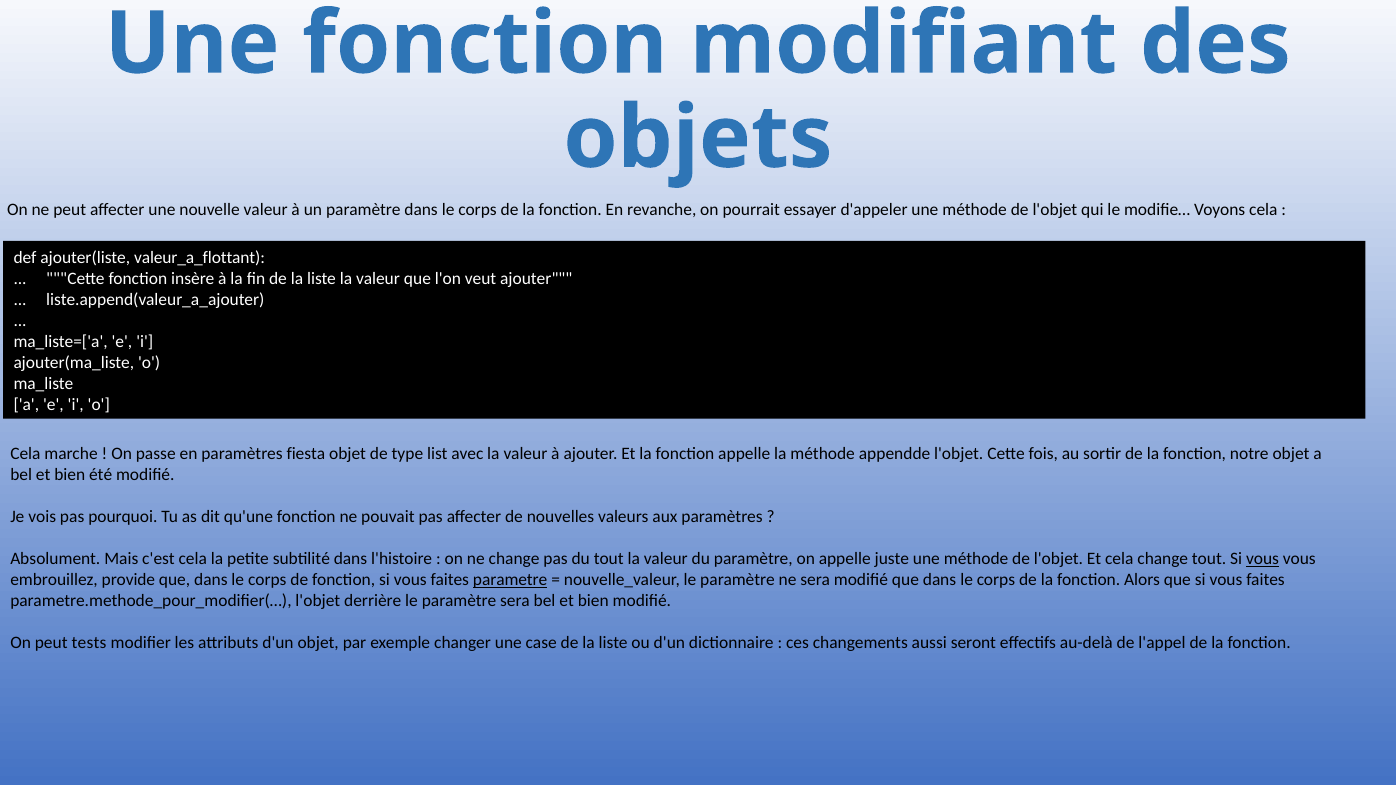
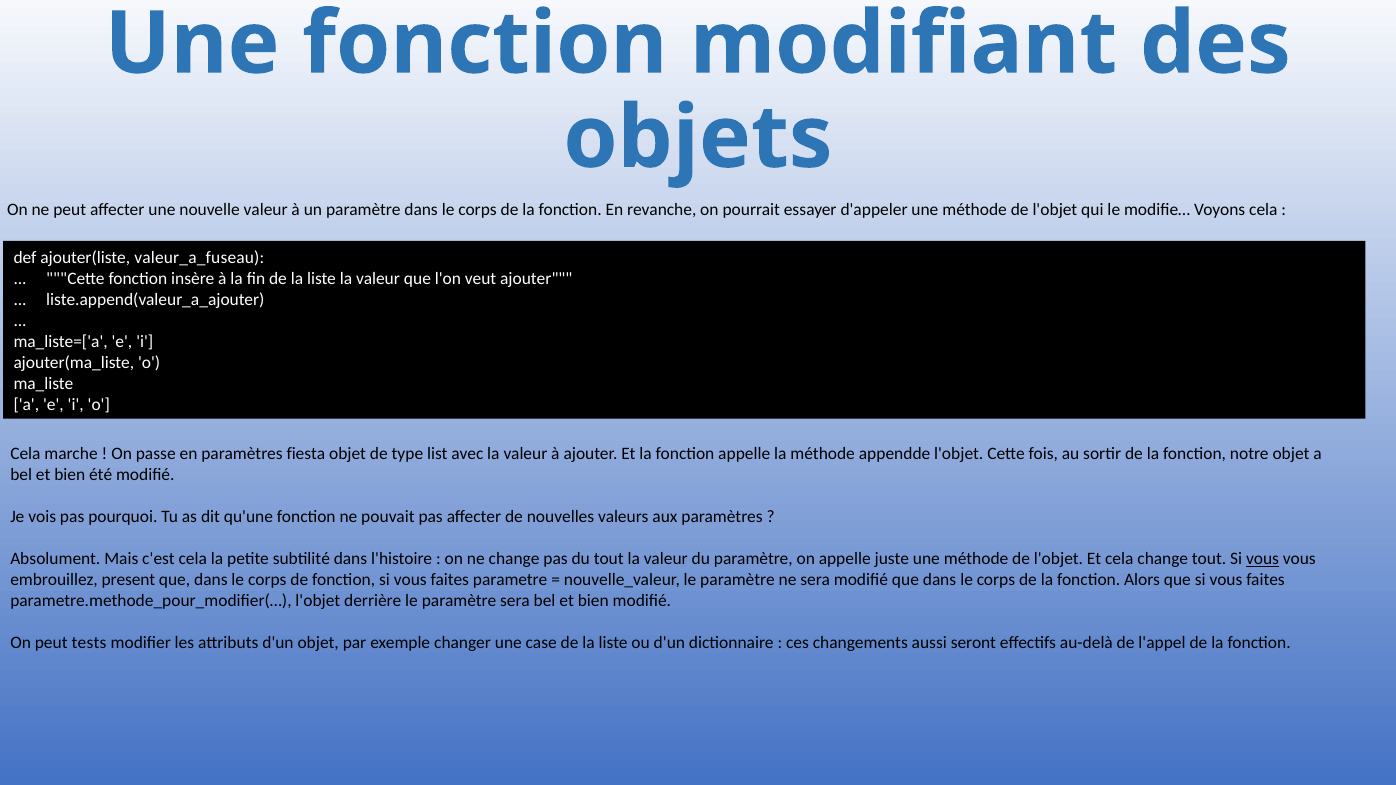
valeur_a_flottant: valeur_a_flottant -> valeur_a_fuseau
provide: provide -> present
parametre underline: present -> none
